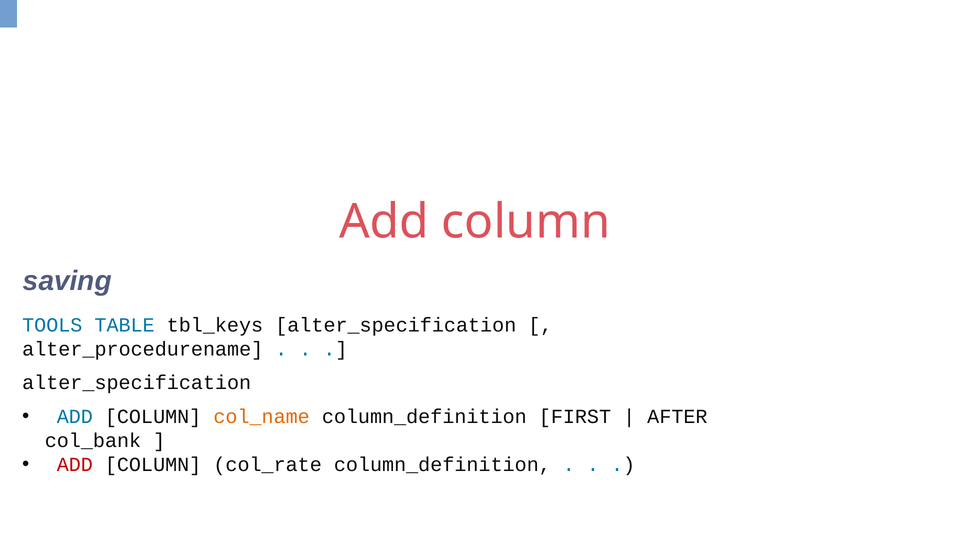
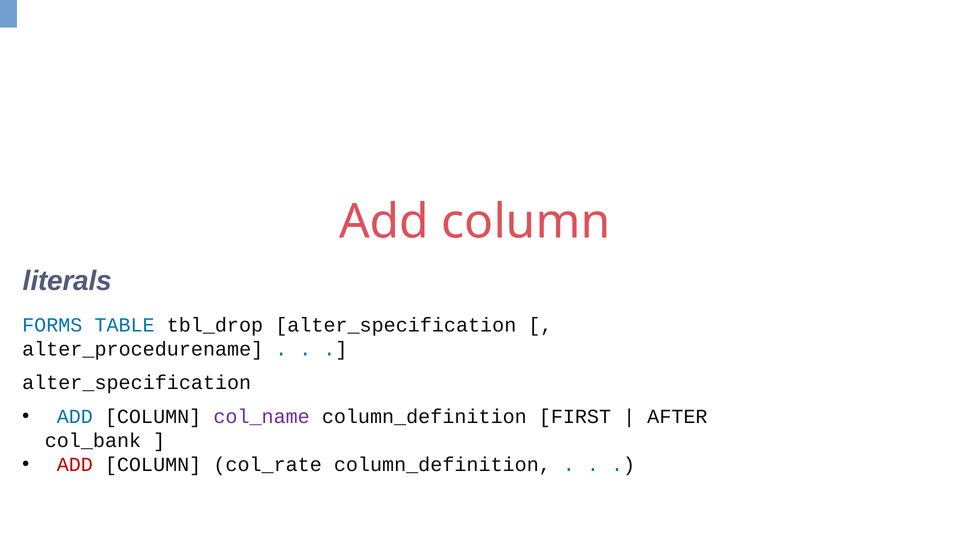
saving: saving -> literals
TOOLS: TOOLS -> FORMS
tbl_keys: tbl_keys -> tbl_drop
col_name colour: orange -> purple
